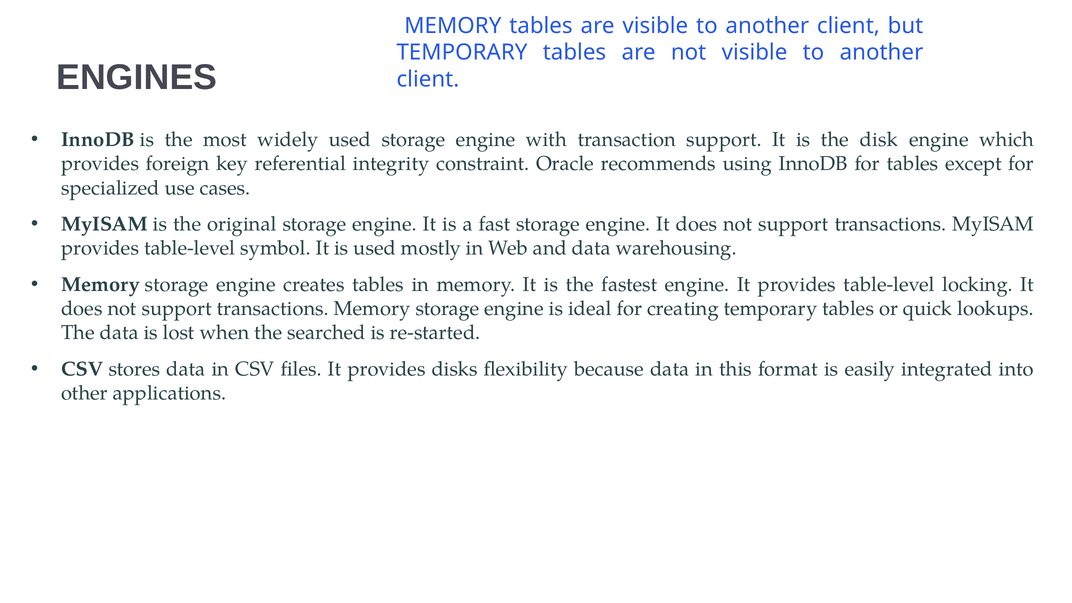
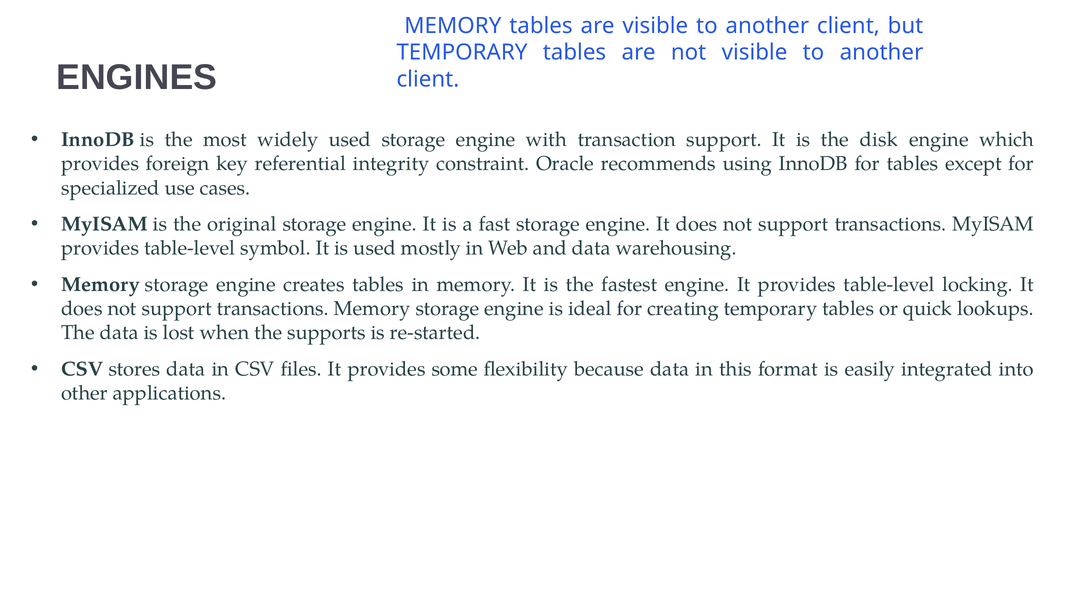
searched: searched -> supports
disks: disks -> some
